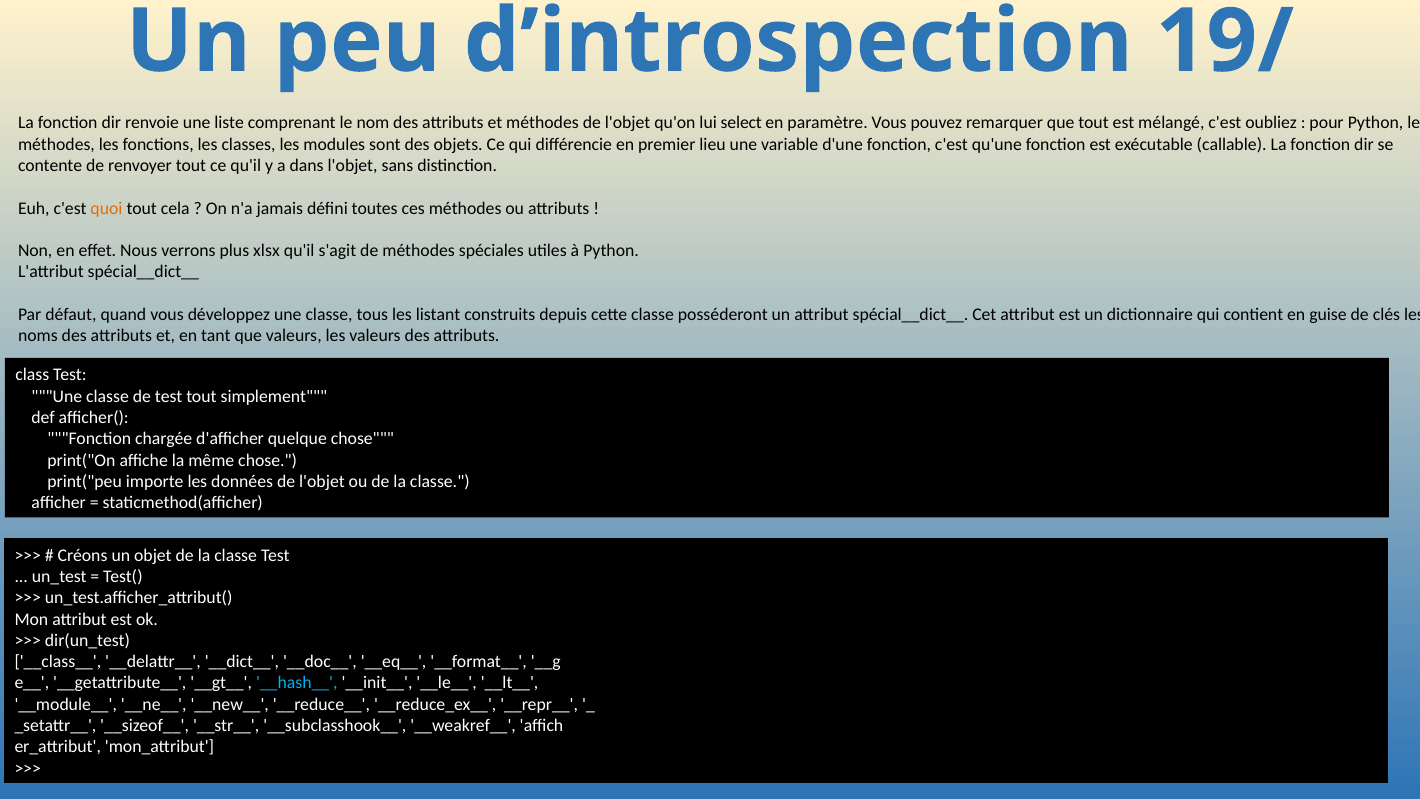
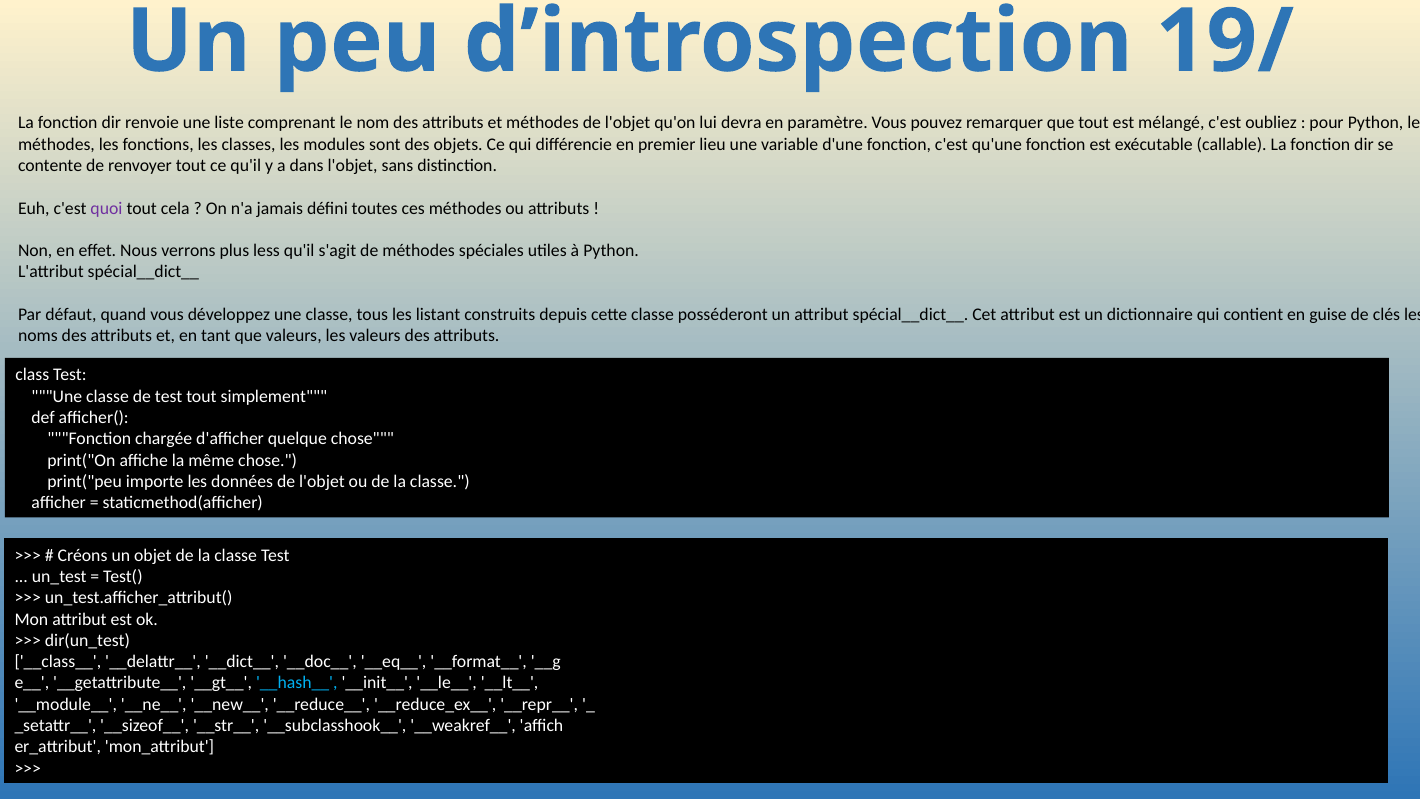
select: select -> devra
quoi colour: orange -> purple
xlsx: xlsx -> less
